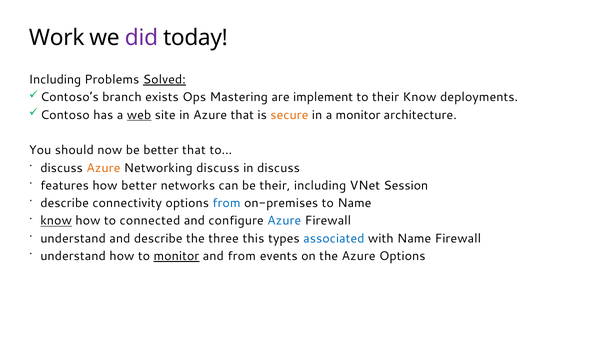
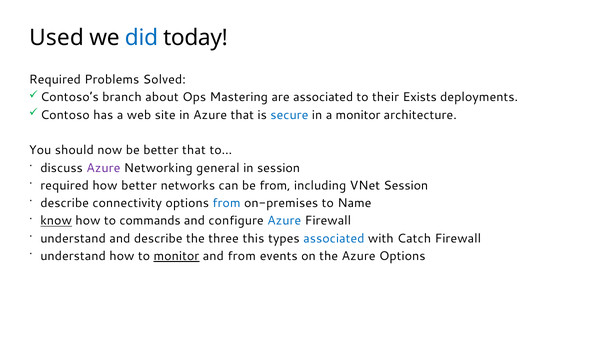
Work: Work -> Used
did colour: purple -> blue
Including at (55, 80): Including -> Required
Solved underline: present -> none
exists: exists -> about
are implement: implement -> associated
their Know: Know -> Exists
web underline: present -> none
secure colour: orange -> blue
Azure at (103, 168) colour: orange -> purple
Networking discuss: discuss -> general
in discuss: discuss -> session
features at (65, 185): features -> required
be their: their -> from
connected: connected -> commands
with Name: Name -> Catch
